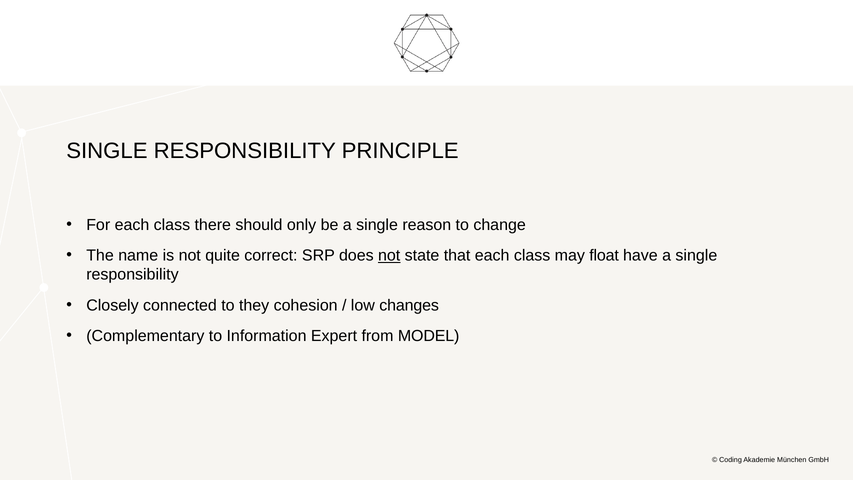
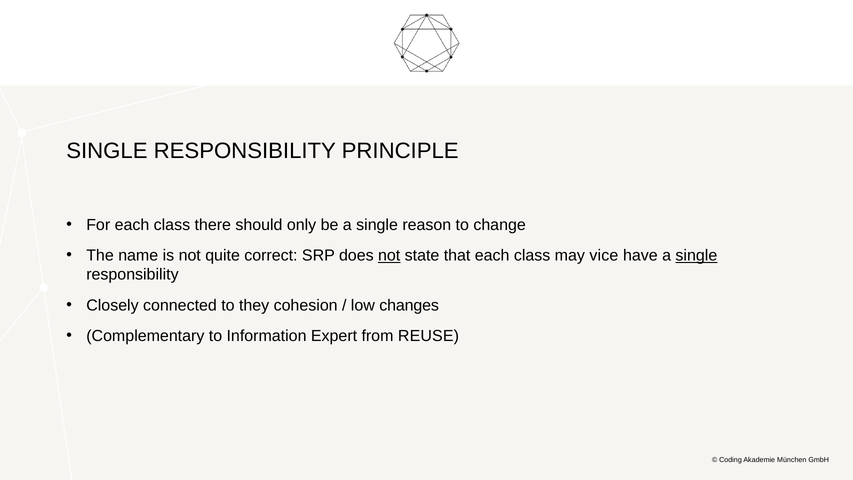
float: float -> vice
single at (696, 255) underline: none -> present
MODEL: MODEL -> REUSE
